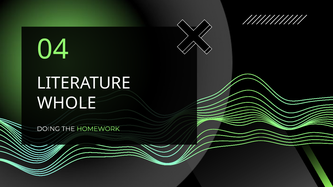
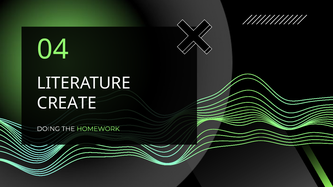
WHOLE: WHOLE -> CREATE
